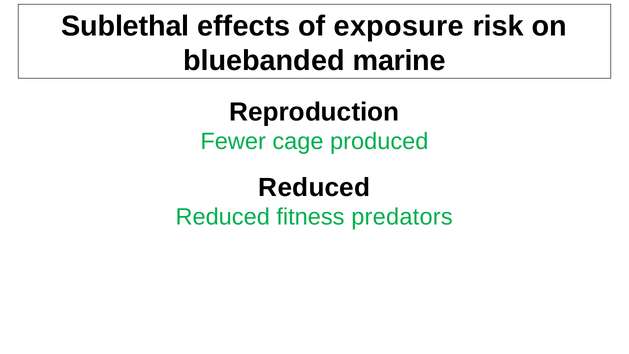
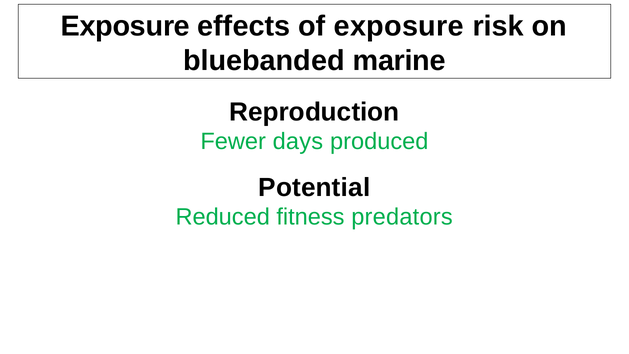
Sublethal at (125, 26): Sublethal -> Exposure
cage: cage -> days
Reduced at (314, 187): Reduced -> Potential
